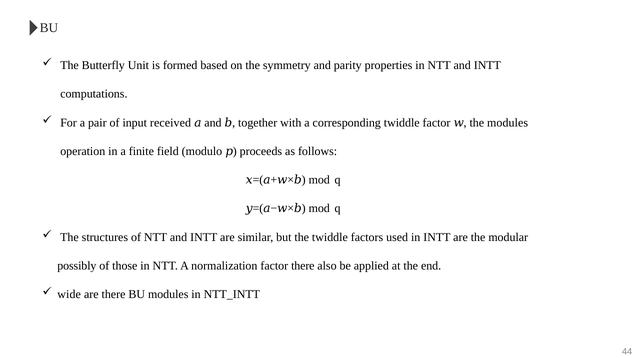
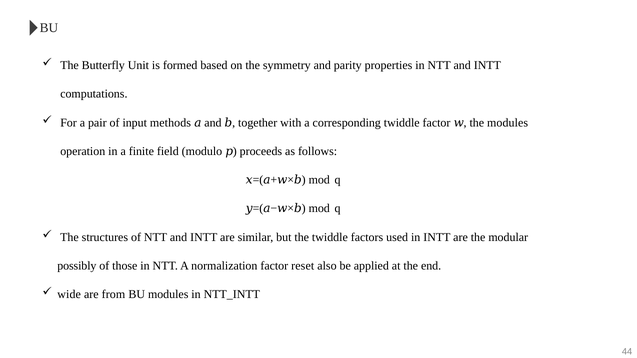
received: received -> methods
factor there: there -> reset
are there: there -> from
